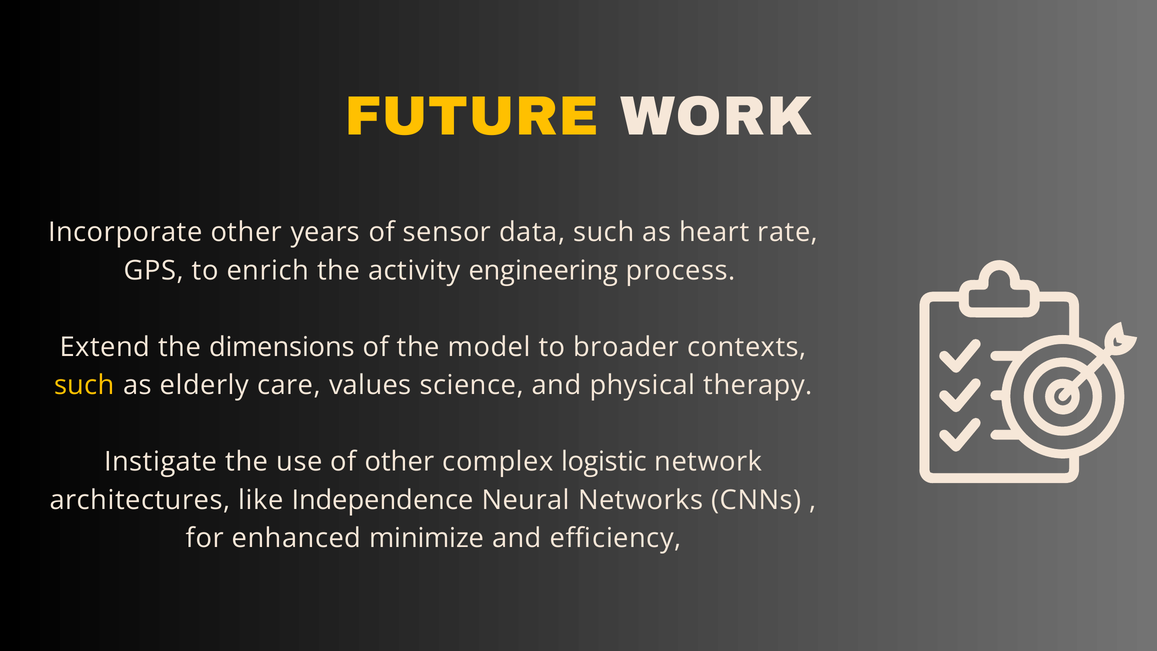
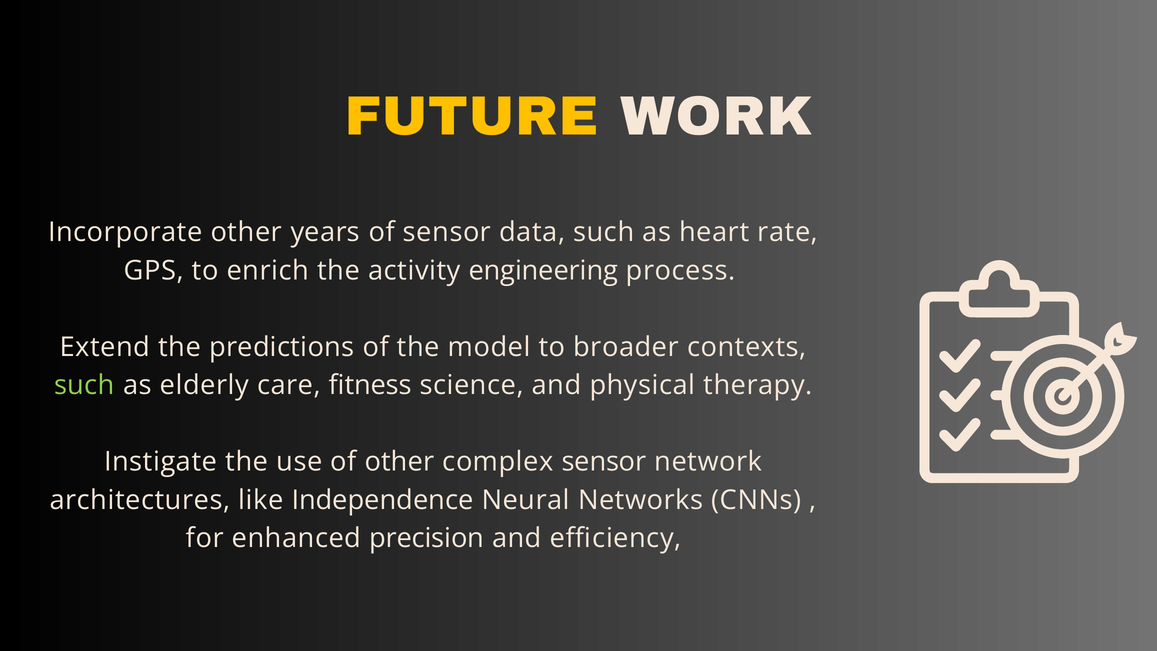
dimensions: dimensions -> predictions
such at (84, 385) colour: yellow -> light green
values: values -> fitness
complex logistic: logistic -> sensor
minimize: minimize -> precision
